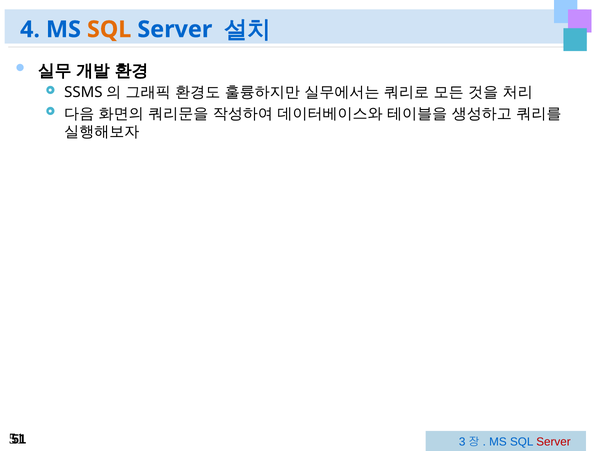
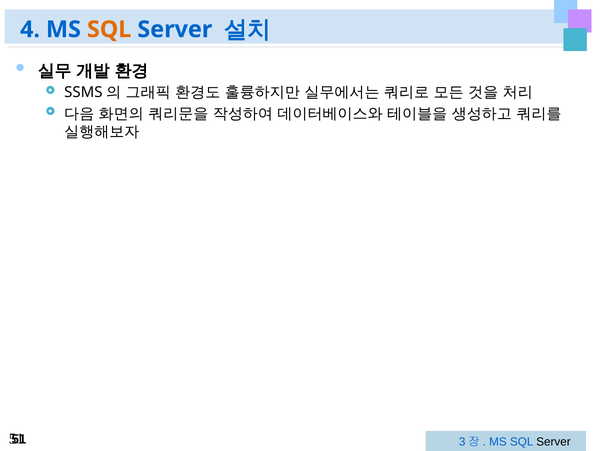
Server at (553, 442) colour: red -> black
